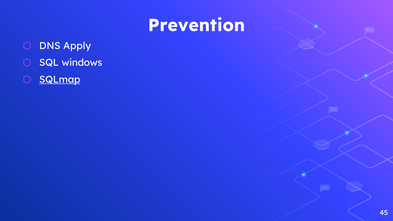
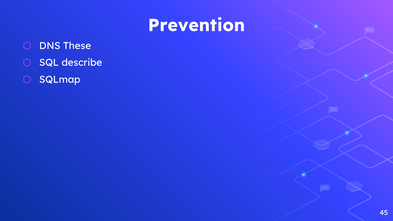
Apply: Apply -> These
windows: windows -> describe
SQLmap underline: present -> none
